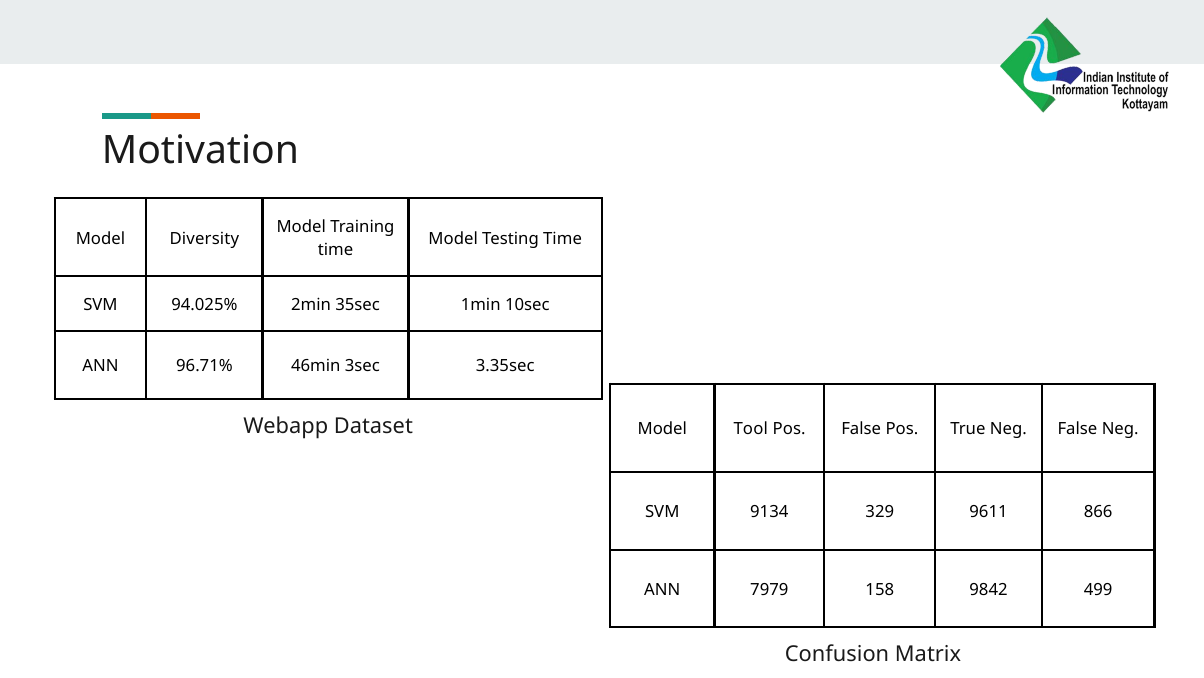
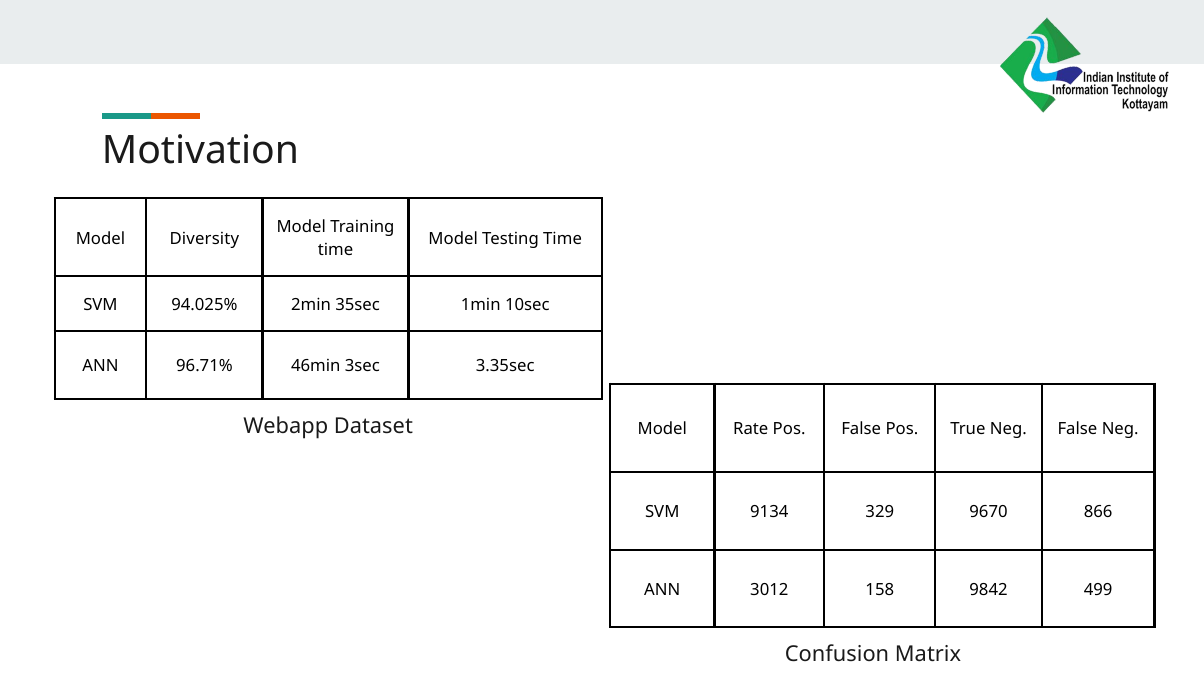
Tool: Tool -> Rate
9611: 9611 -> 9670
7979: 7979 -> 3012
